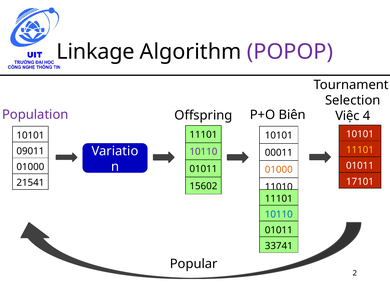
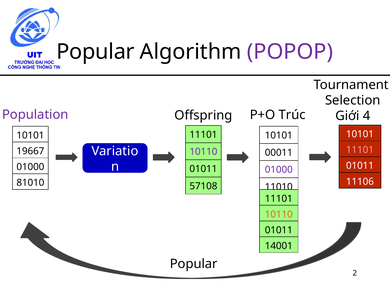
Linkage at (96, 52): Linkage -> Popular
Biên: Biên -> Trúc
Việc: Việc -> Giới
11101 at (360, 150) colour: yellow -> pink
09011: 09011 -> 19667
01000 at (279, 170) colour: orange -> purple
17101: 17101 -> 11106
21541: 21541 -> 81010
15602: 15602 -> 57108
10110 at (279, 215) colour: blue -> orange
33741: 33741 -> 14001
